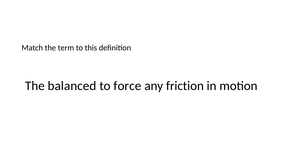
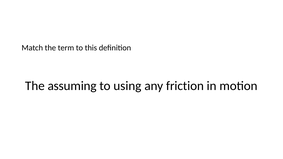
balanced: balanced -> assuming
force: force -> using
